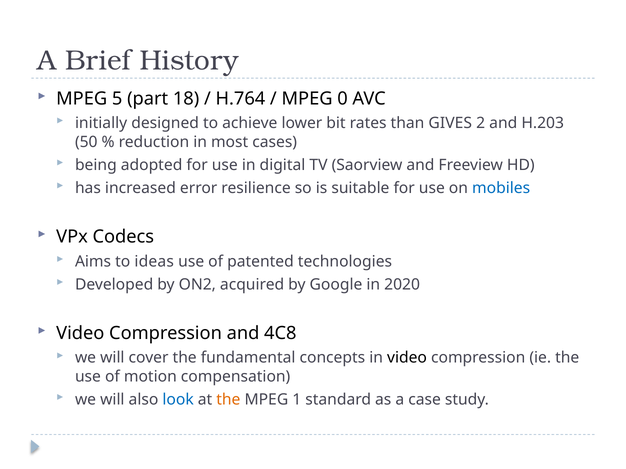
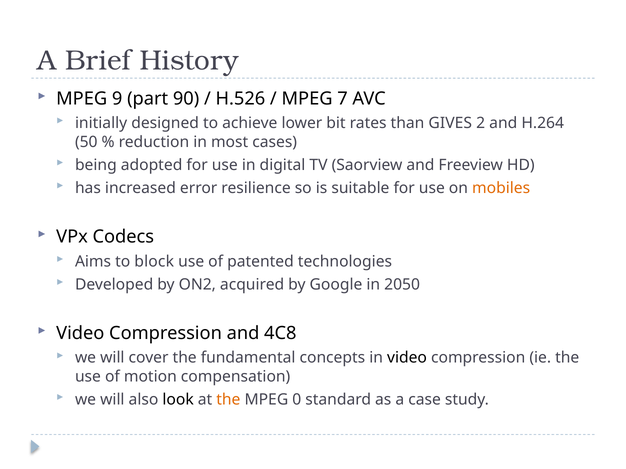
5: 5 -> 9
18: 18 -> 90
H.764: H.764 -> H.526
0: 0 -> 7
H.203: H.203 -> H.264
mobiles colour: blue -> orange
ideas: ideas -> block
2020: 2020 -> 2050
look colour: blue -> black
1: 1 -> 0
